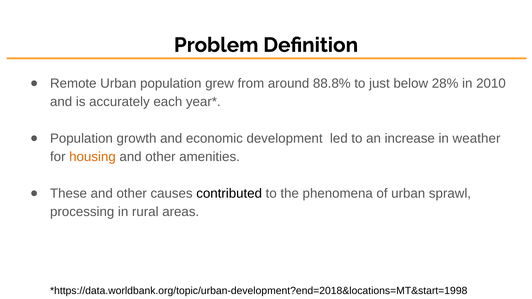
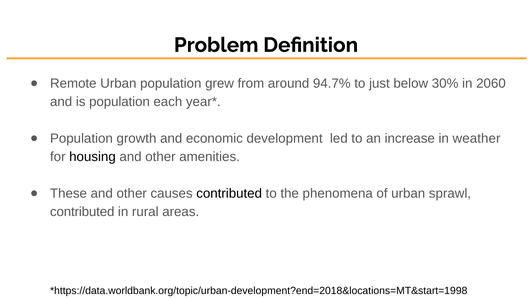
88.8%: 88.8% -> 94.7%
28%: 28% -> 30%
2010: 2010 -> 2060
is accurately: accurately -> population
housing colour: orange -> black
processing at (82, 212): processing -> contributed
